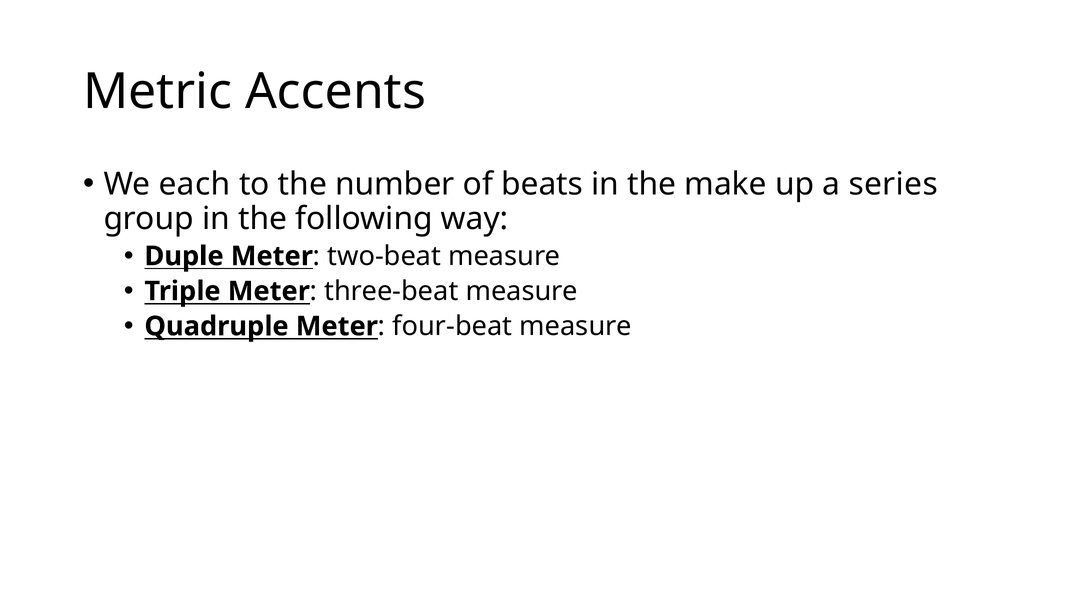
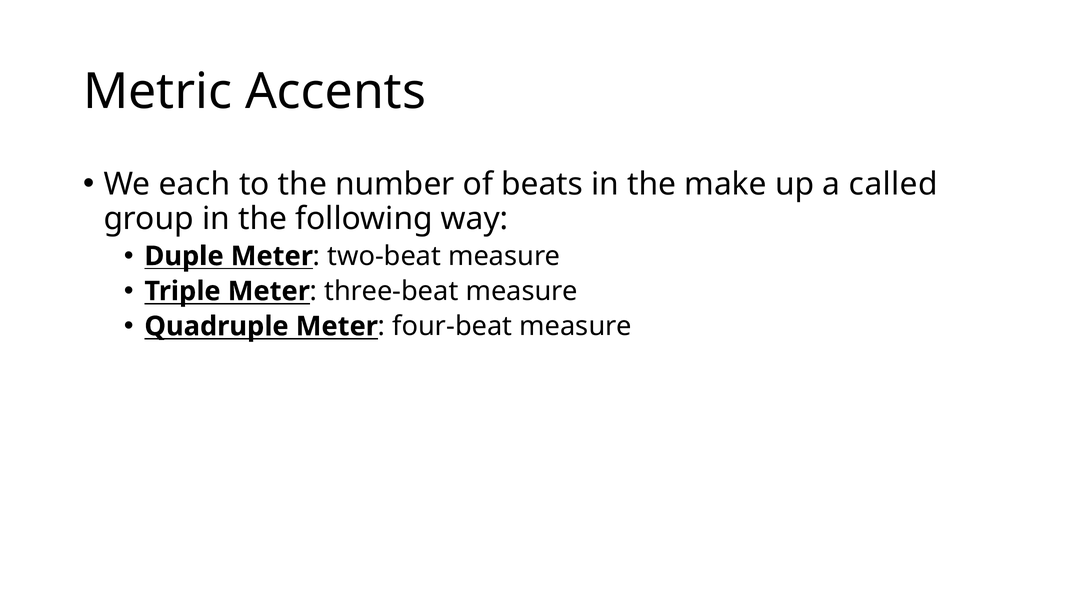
series: series -> called
